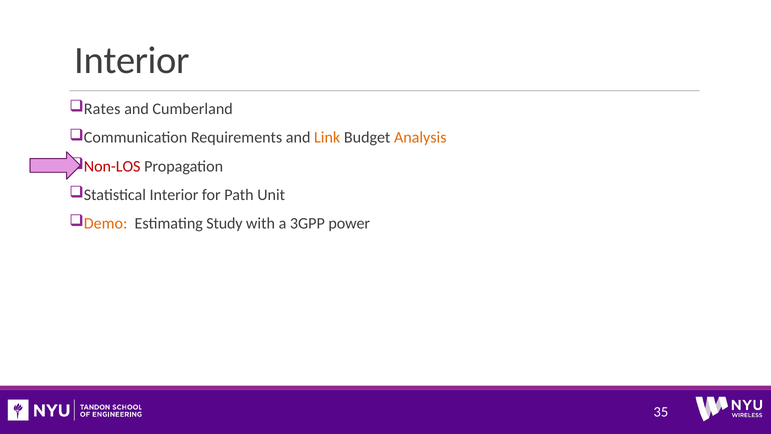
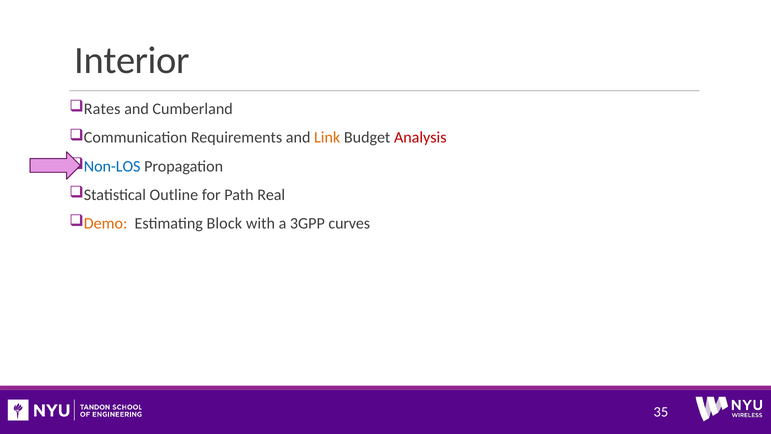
Analysis colour: orange -> red
Non-LOS colour: red -> blue
Statistical Interior: Interior -> Outline
Unit: Unit -> Real
Study: Study -> Block
power: power -> curves
